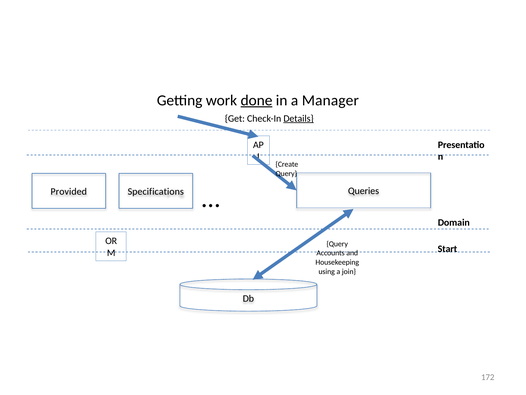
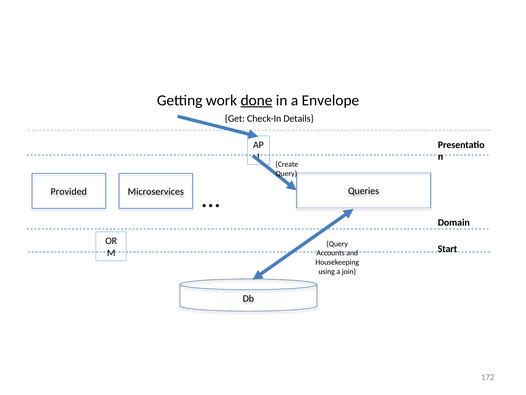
Manager: Manager -> Envelope
Details underline: present -> none
Specifications: Specifications -> Microservices
